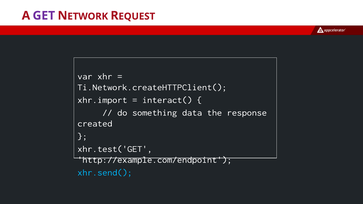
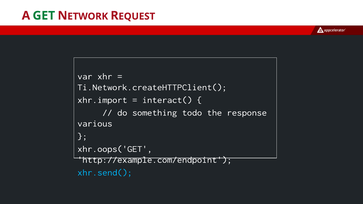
GET colour: purple -> green
data: data -> todo
created: created -> various
xhr.test('GET: xhr.test('GET -> xhr.oops('GET
